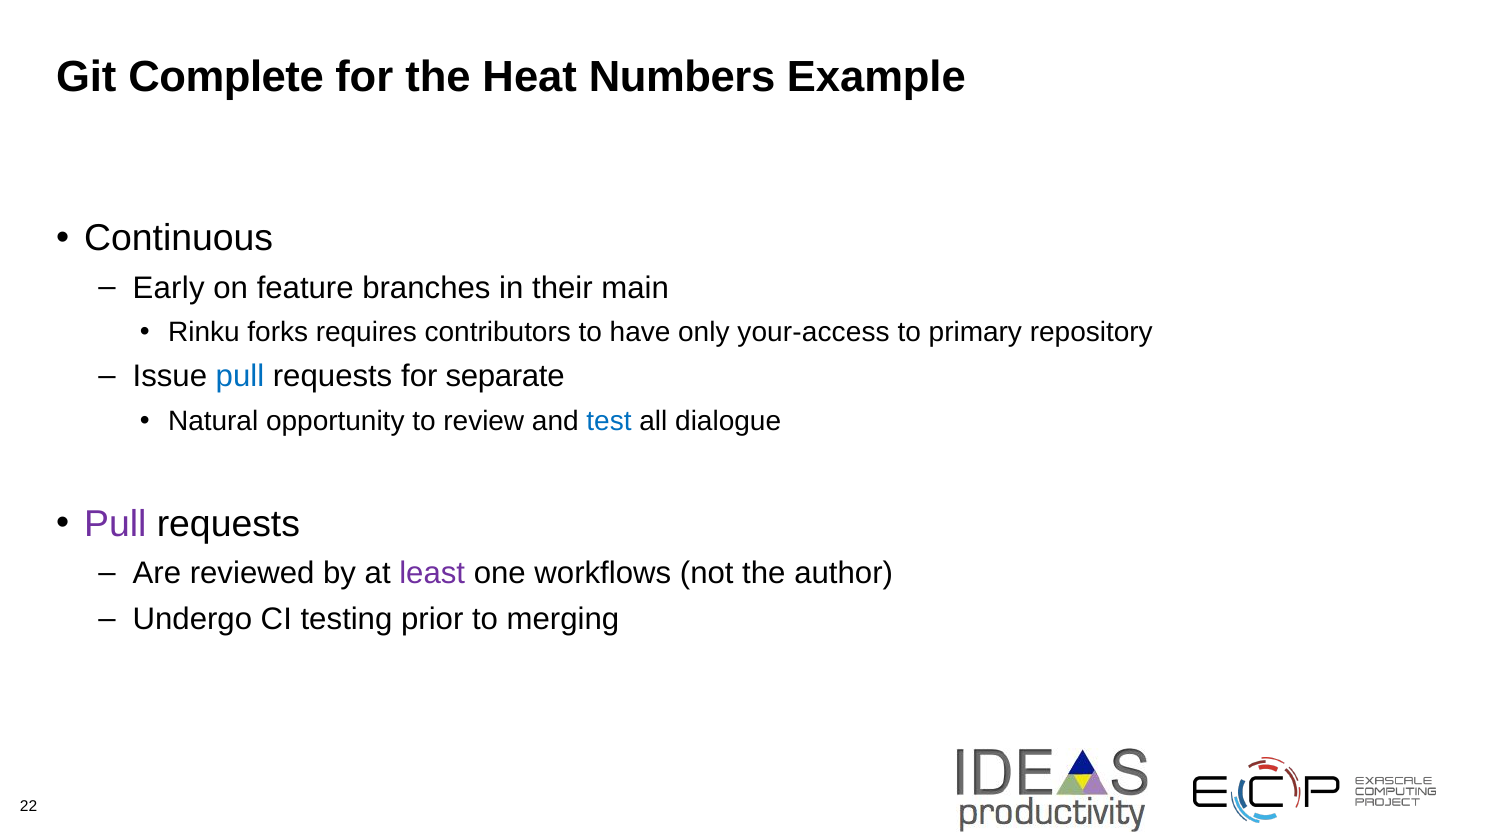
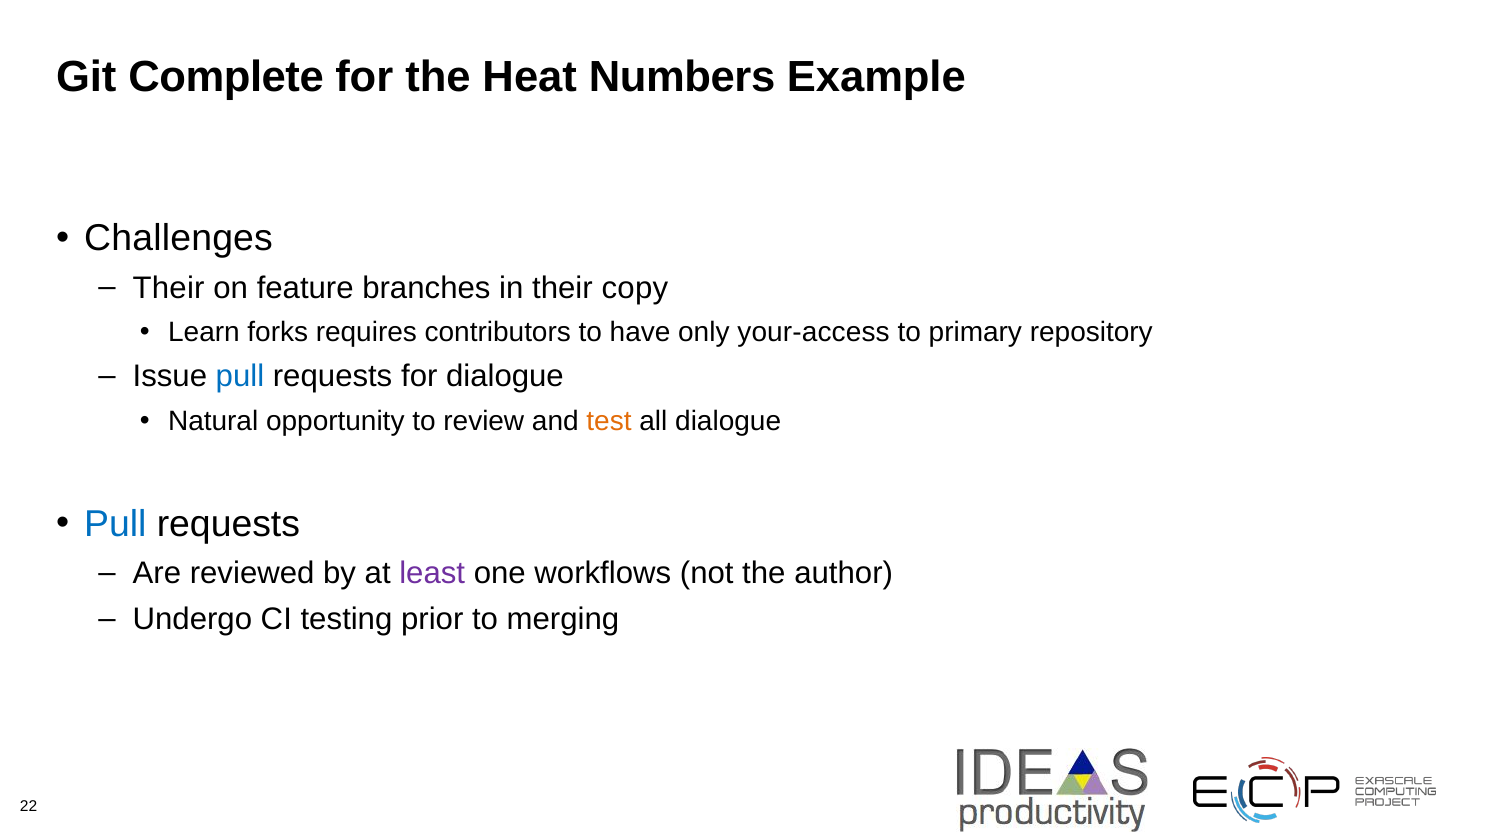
Continuous: Continuous -> Challenges
Early at (169, 288): Early -> Their
main: main -> copy
Rinku: Rinku -> Learn
for separate: separate -> dialogue
test colour: blue -> orange
Pull at (115, 524) colour: purple -> blue
